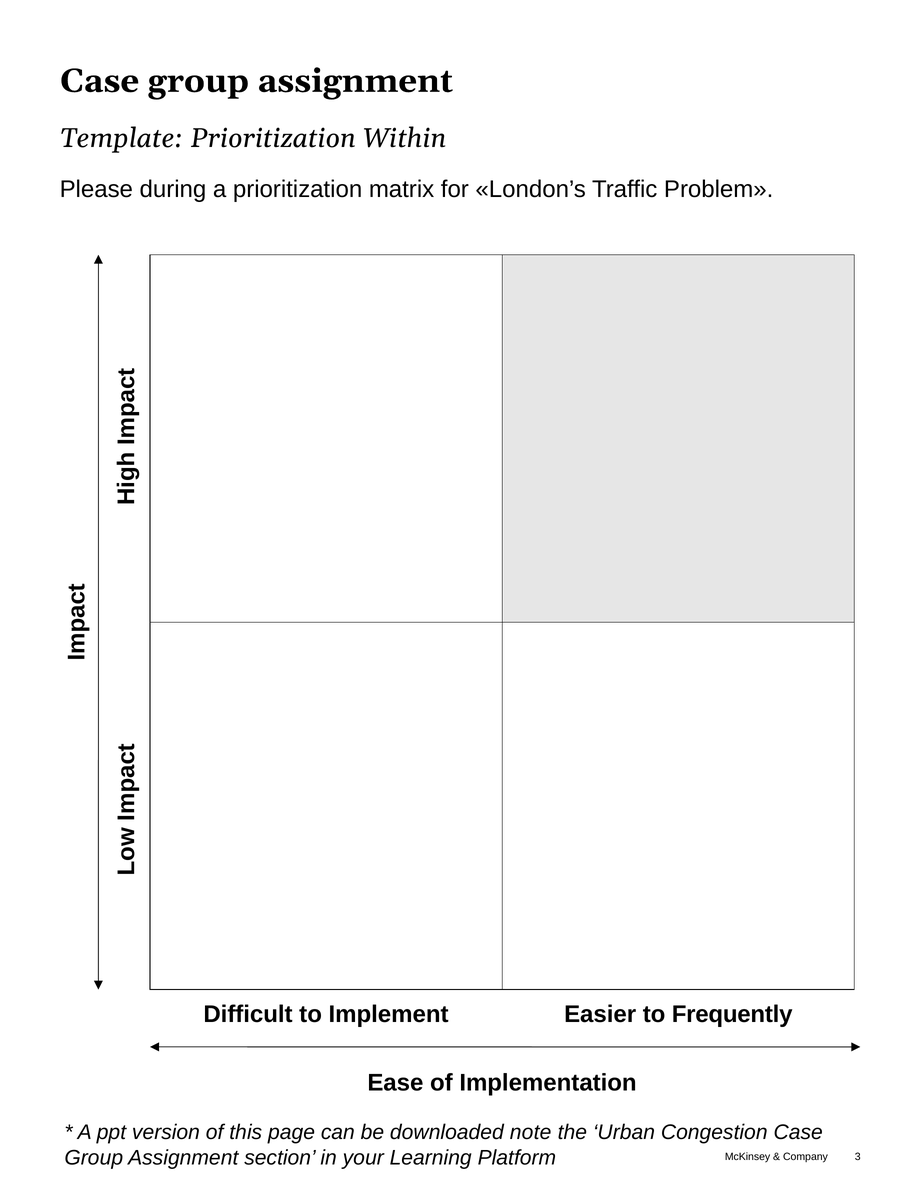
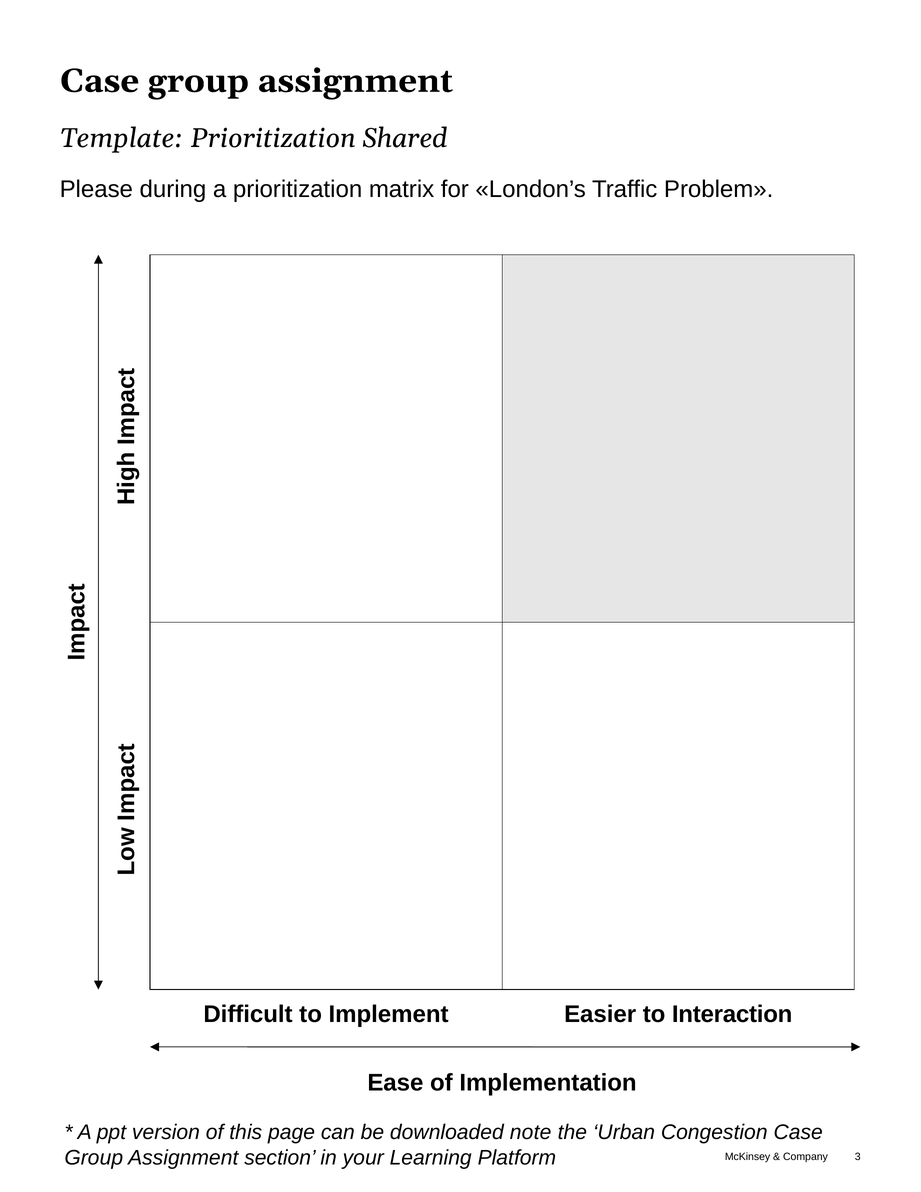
Within: Within -> Shared
Frequently: Frequently -> Interaction
